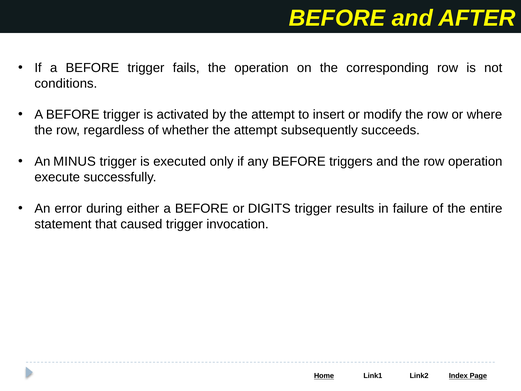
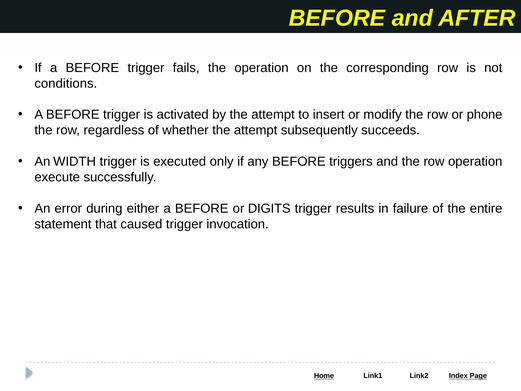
where: where -> phone
MINUS: MINUS -> WIDTH
